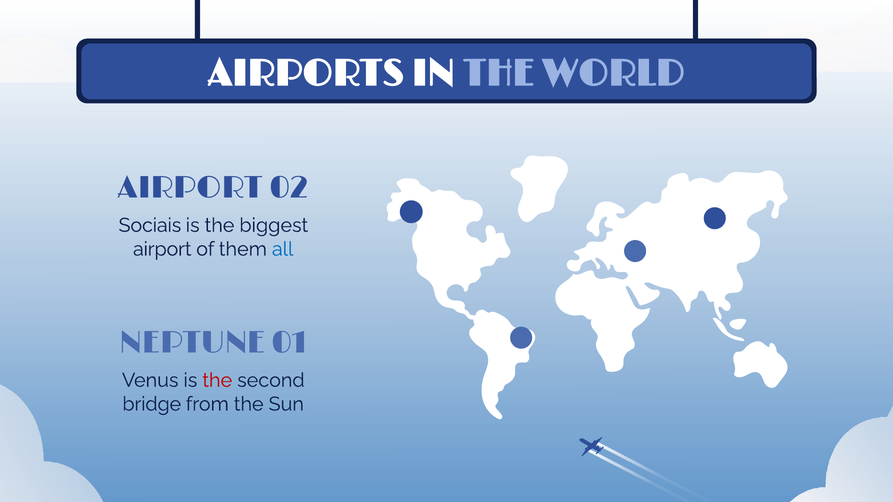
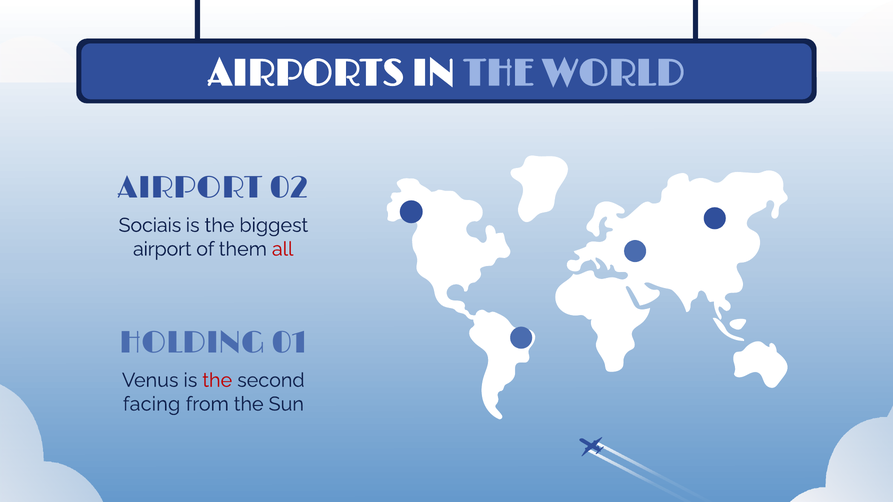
all colour: blue -> red
NEPTUNE: NEPTUNE -> HOLDING
bridge: bridge -> facing
